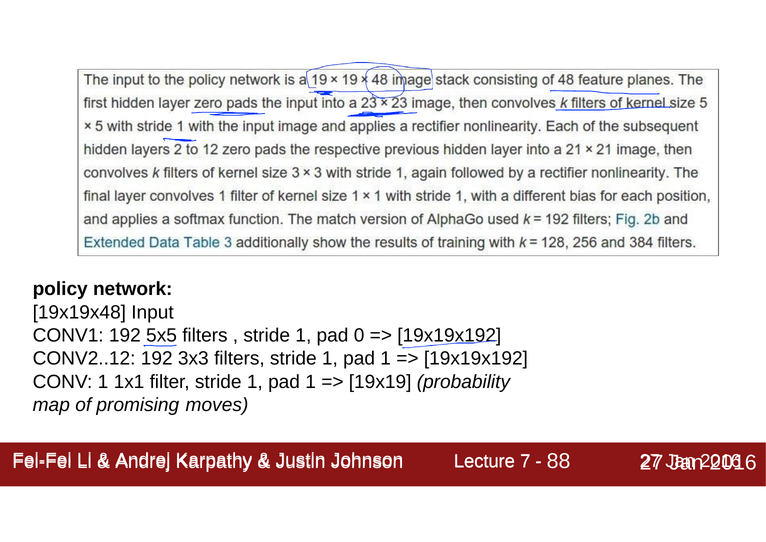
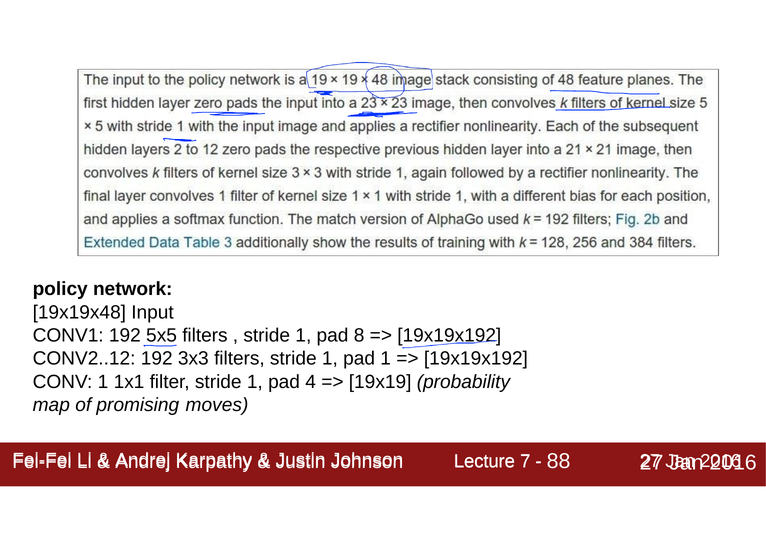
0: 0 -> 8
1 at (311, 382): 1 -> 4
